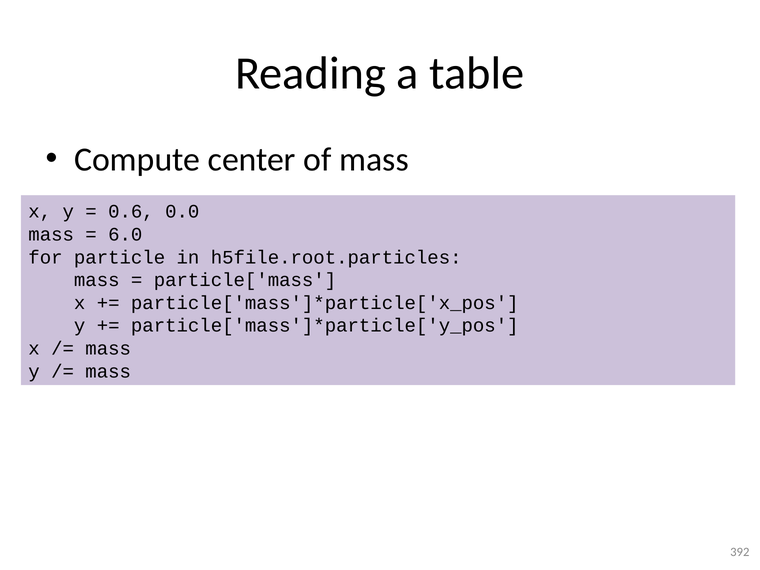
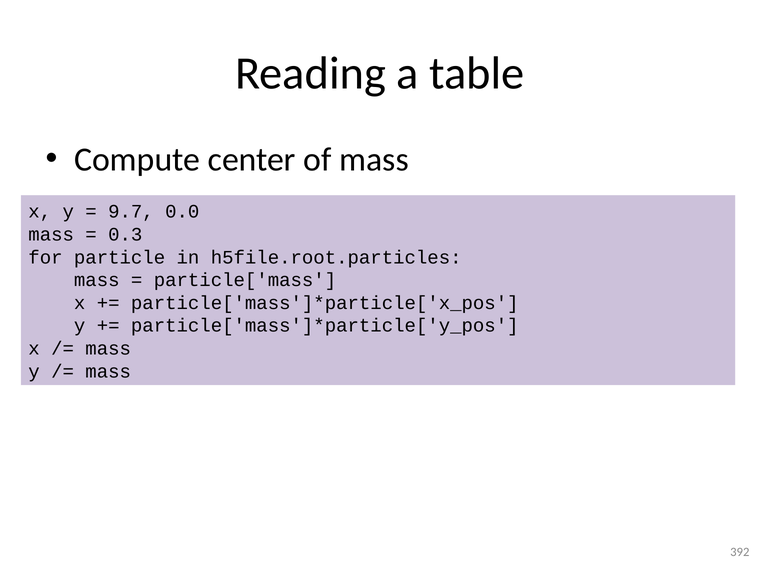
0.6: 0.6 -> 9.7
6.0: 6.0 -> 0.3
